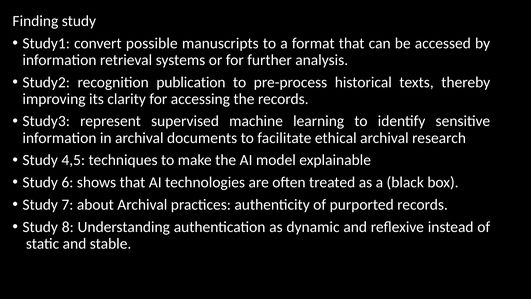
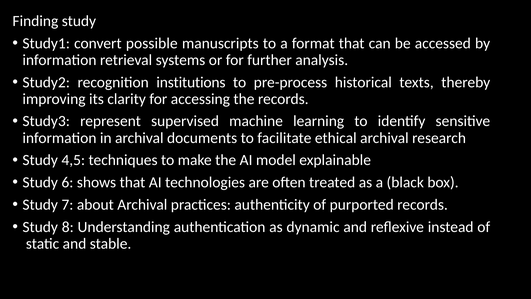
publication: publication -> institutions
